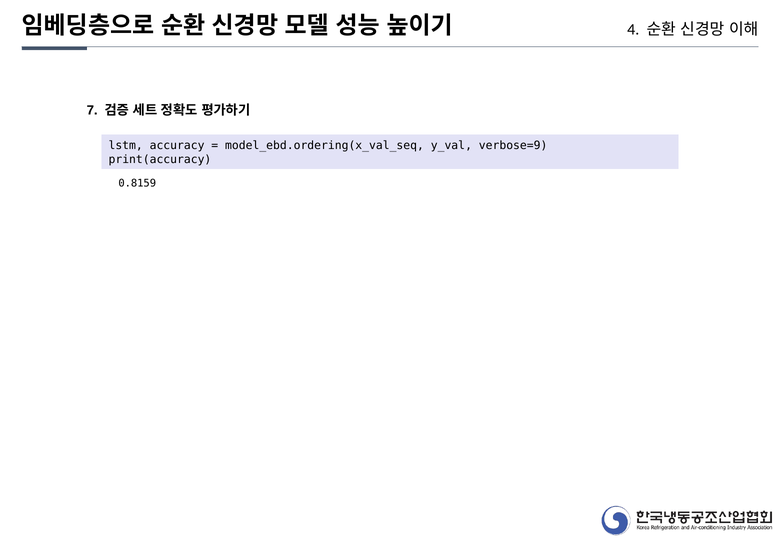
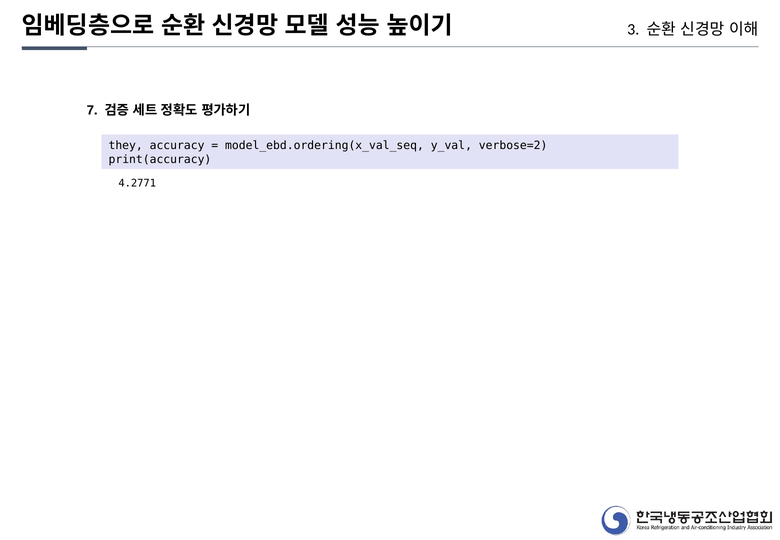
4: 4 -> 3
lstm: lstm -> they
verbose=9: verbose=9 -> verbose=2
0.8159: 0.8159 -> 4.2771
